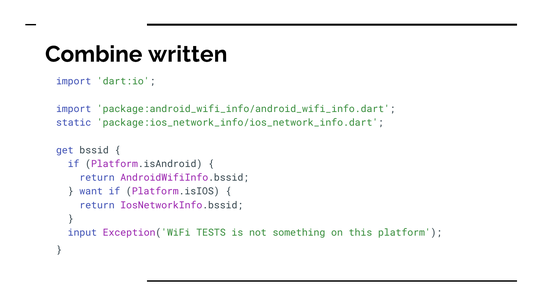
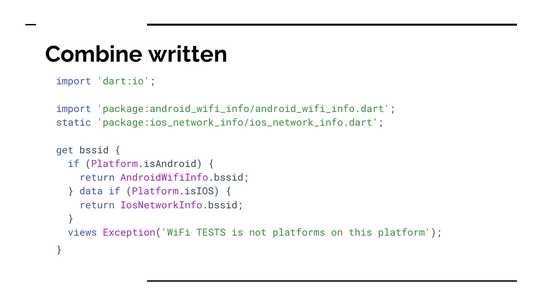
want: want -> data
input: input -> views
something: something -> platforms
